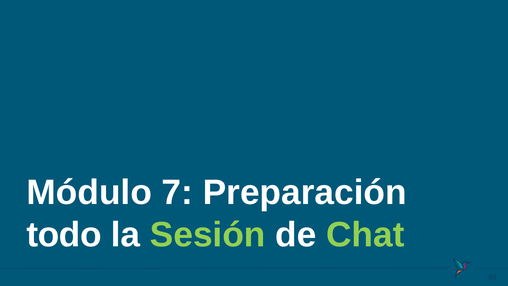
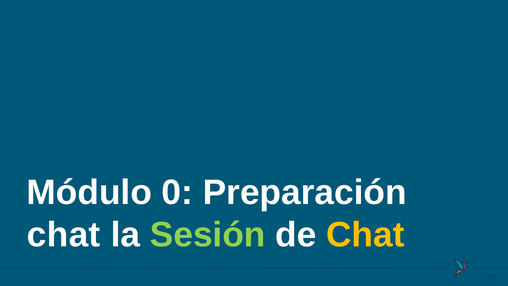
7: 7 -> 0
todo at (64, 235): todo -> chat
Chat at (365, 235) colour: light green -> yellow
